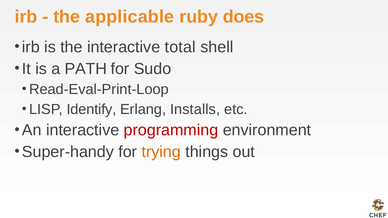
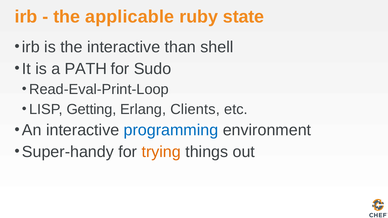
does: does -> state
total: total -> than
Identify: Identify -> Getting
Installs: Installs -> Clients
programming colour: red -> blue
